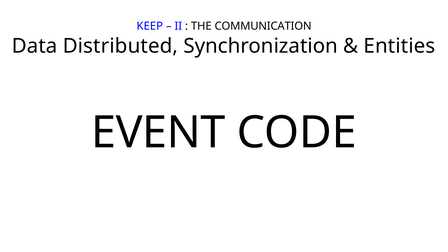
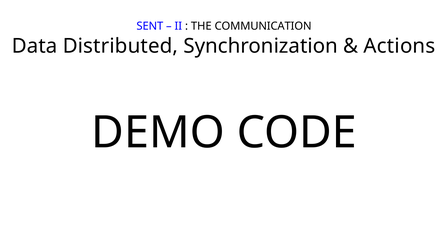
KEEP: KEEP -> SENT
Entities: Entities -> Actions
EVENT: EVENT -> DEMO
